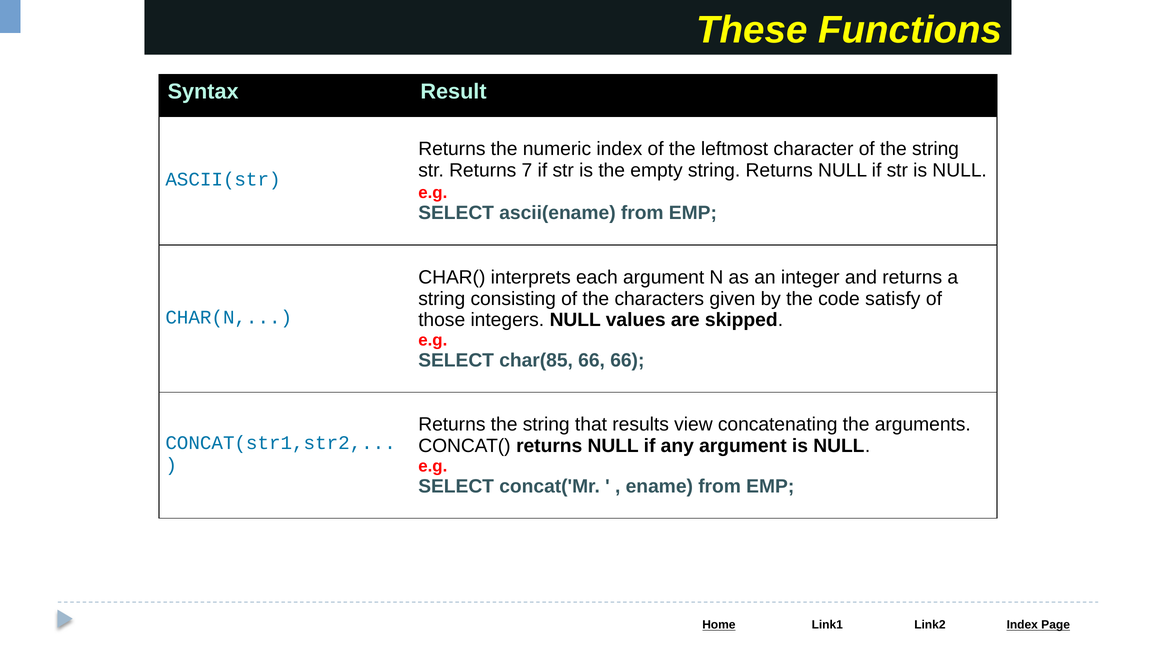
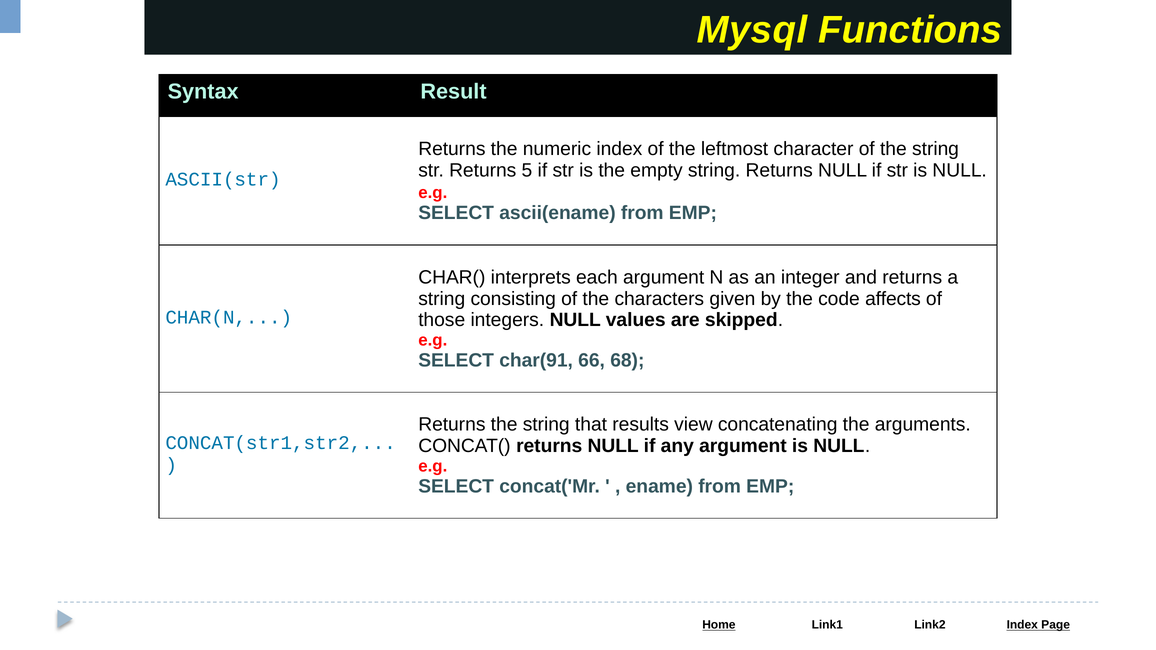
These: These -> Mysql
7: 7 -> 5
satisfy: satisfy -> affects
char(85: char(85 -> char(91
66 66: 66 -> 68
